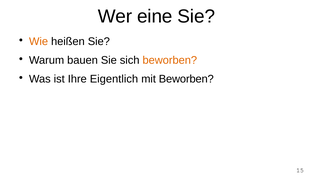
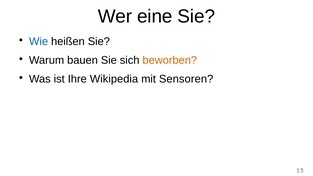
Wie colour: orange -> blue
Eigentlich: Eigentlich -> Wikipedia
mit Beworben: Beworben -> Sensoren
